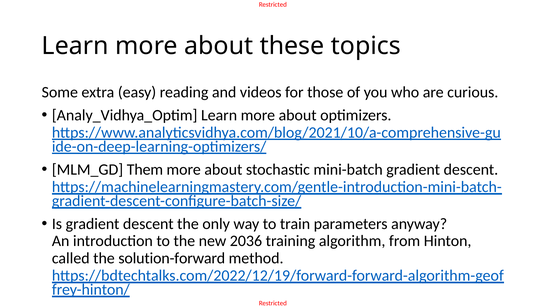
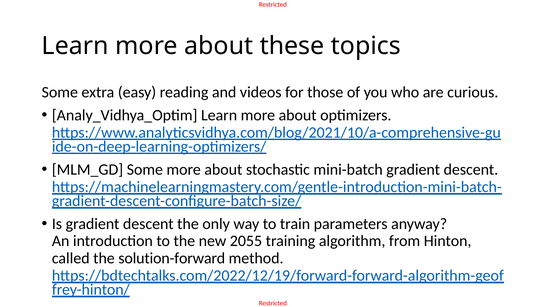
MLM_GD Them: Them -> Some
2036: 2036 -> 2055
